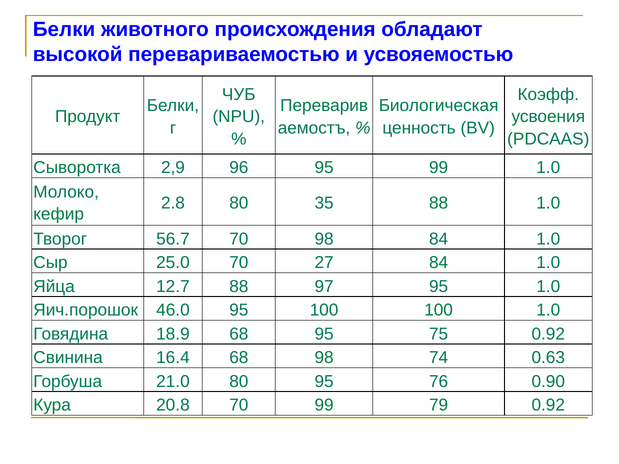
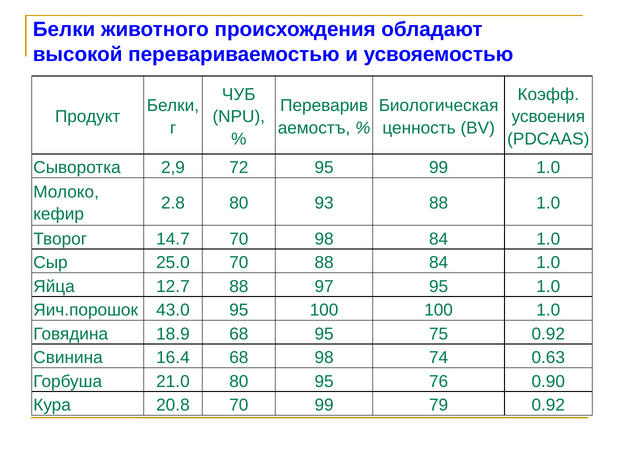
96: 96 -> 72
35: 35 -> 93
56.7: 56.7 -> 14.7
70 27: 27 -> 88
46.0: 46.0 -> 43.0
